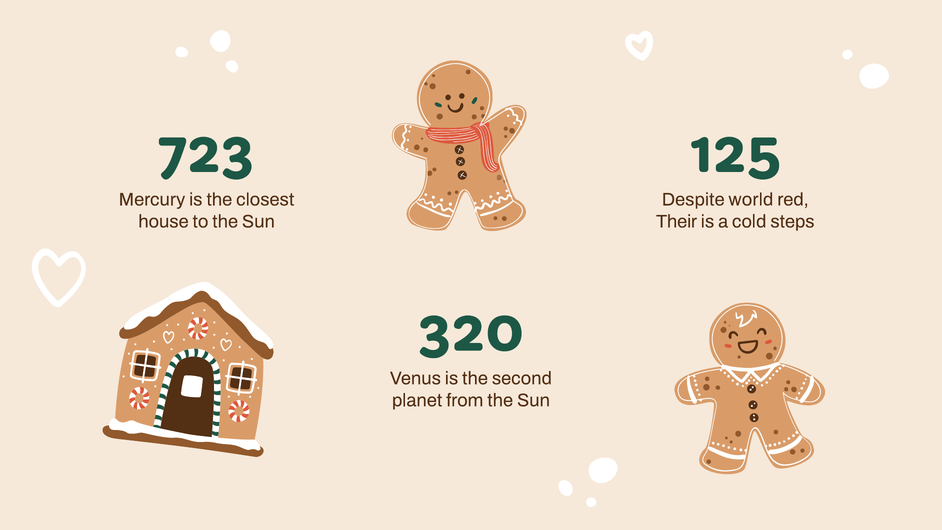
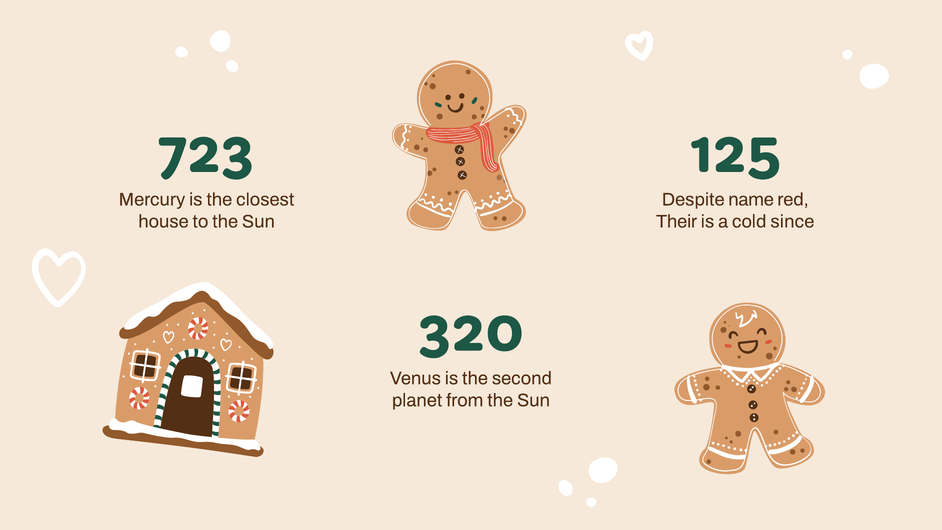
world: world -> name
steps: steps -> since
